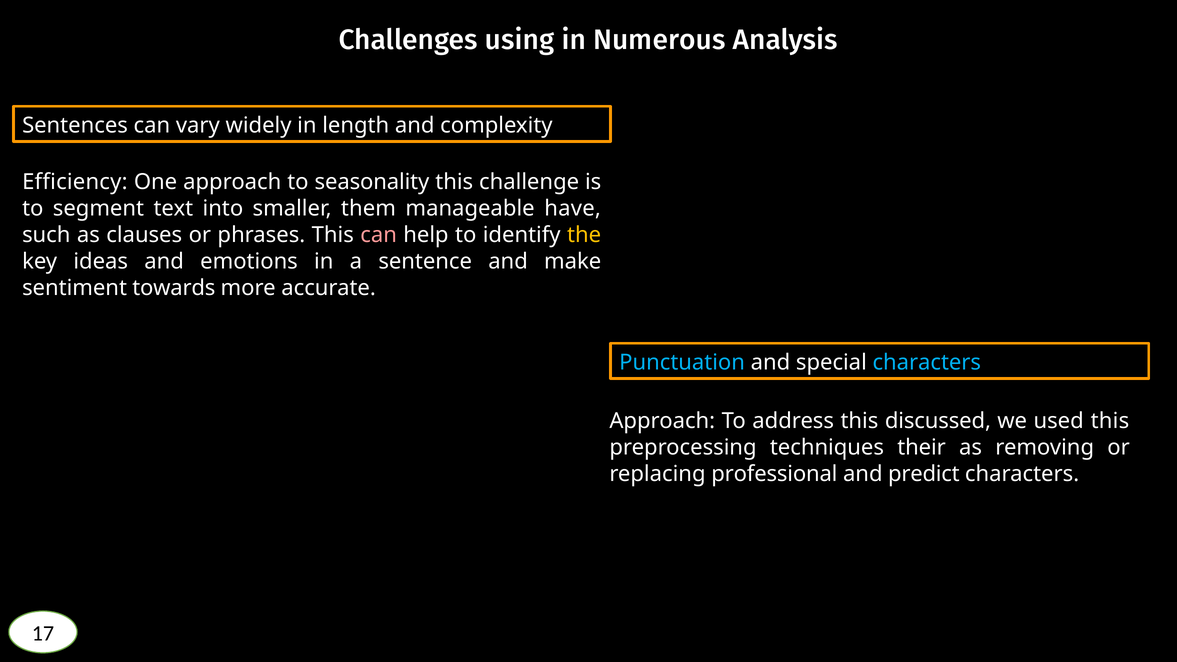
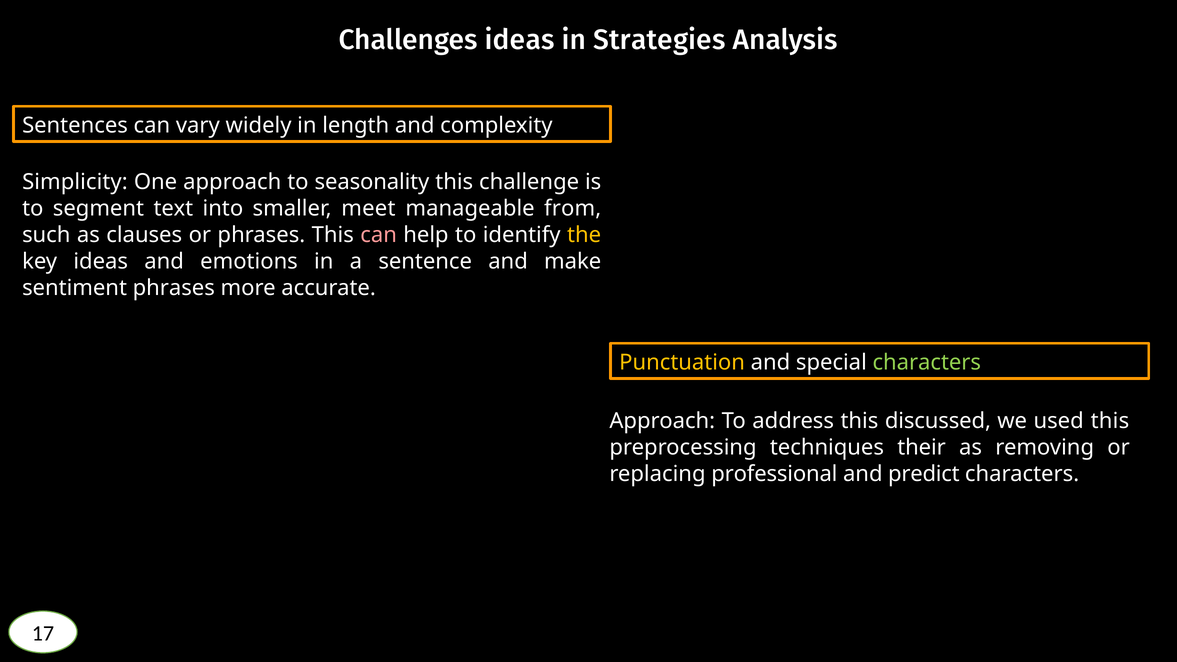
Challenges using: using -> ideas
Numerous: Numerous -> Strategies
Efficiency: Efficiency -> Simplicity
them: them -> meet
have: have -> from
sentiment towards: towards -> phrases
Punctuation colour: light blue -> yellow
characters at (927, 362) colour: light blue -> light green
